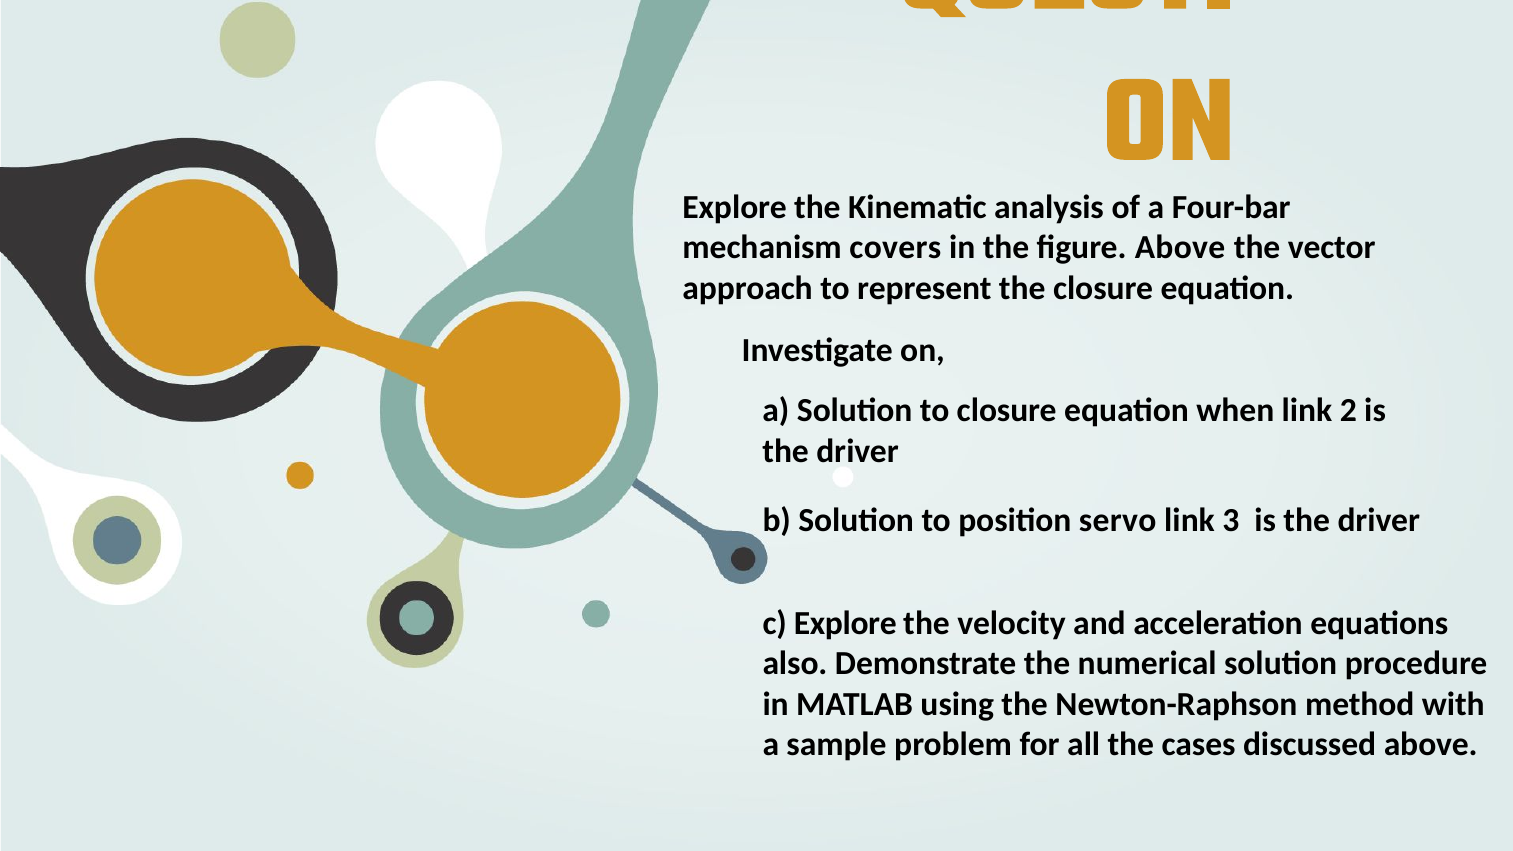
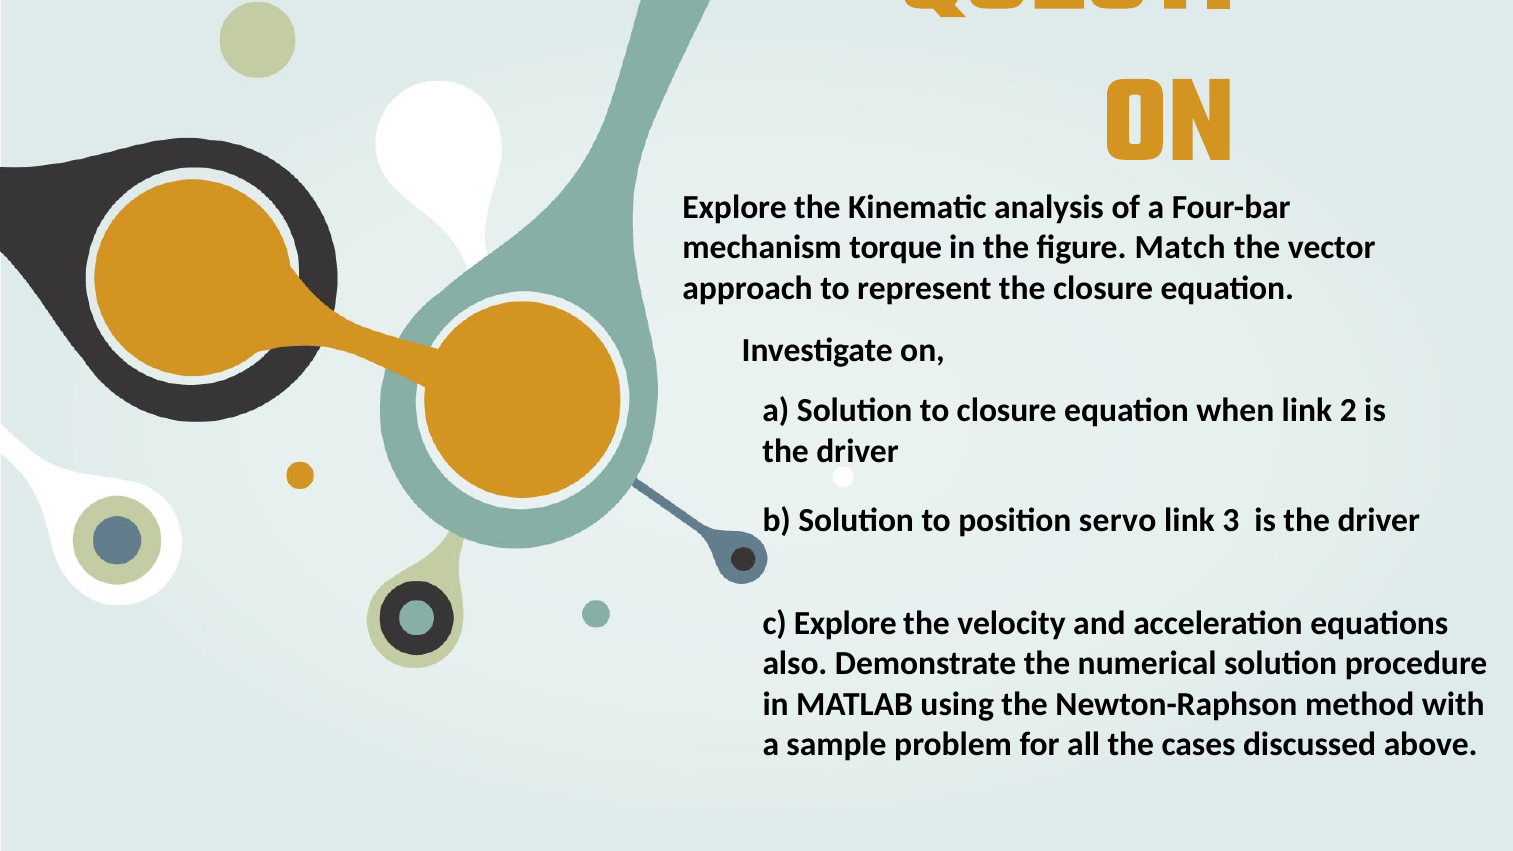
covers: covers -> torque
figure Above: Above -> Match
